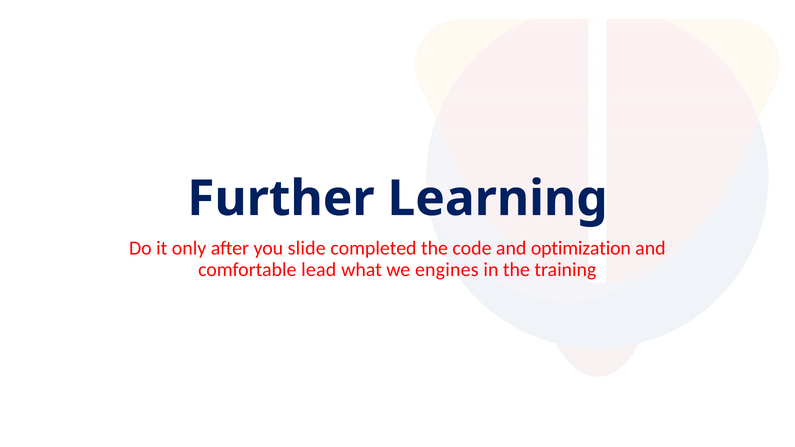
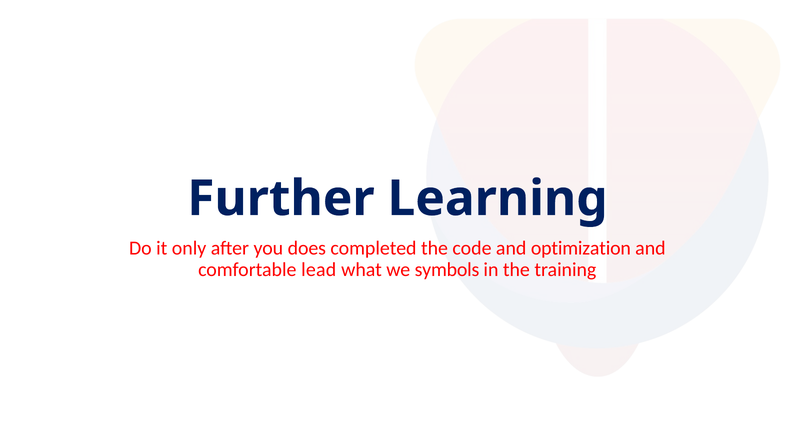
slide: slide -> does
engines: engines -> symbols
